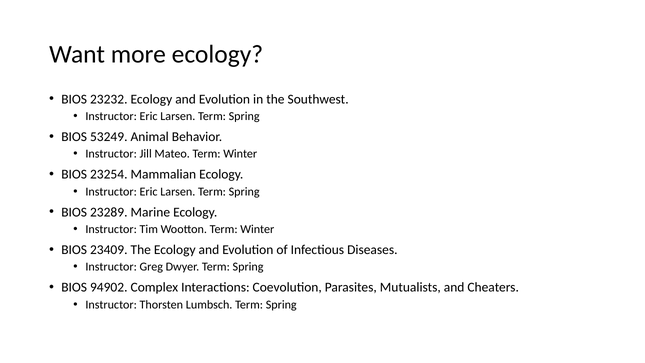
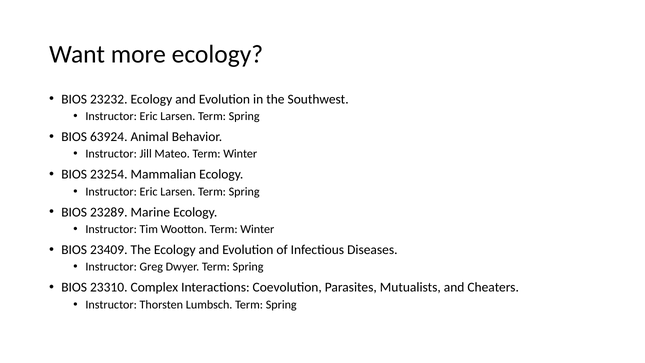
53249: 53249 -> 63924
94902: 94902 -> 23310
